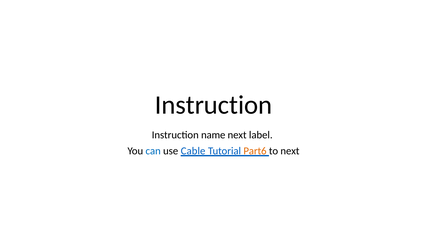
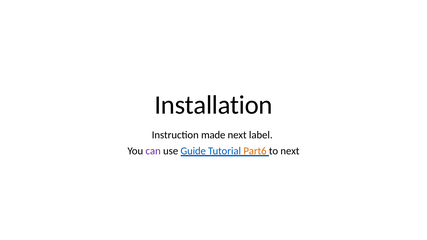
Instruction at (213, 105): Instruction -> Installation
name: name -> made
can colour: blue -> purple
Cable: Cable -> Guide
